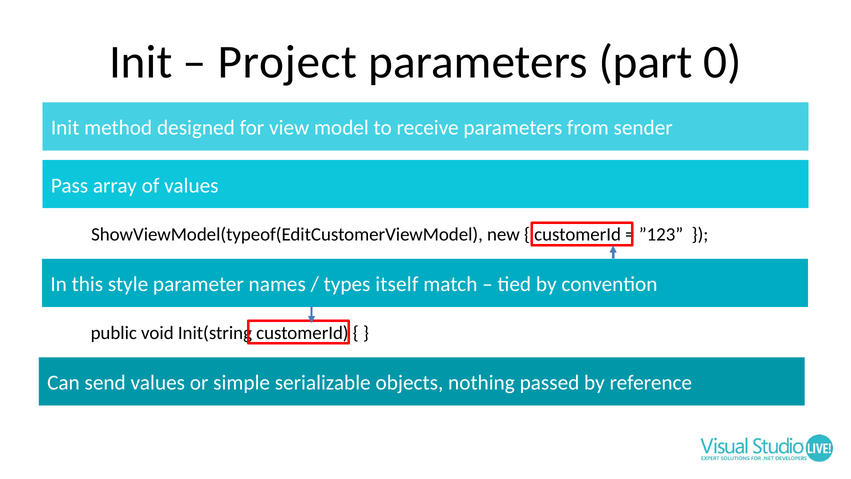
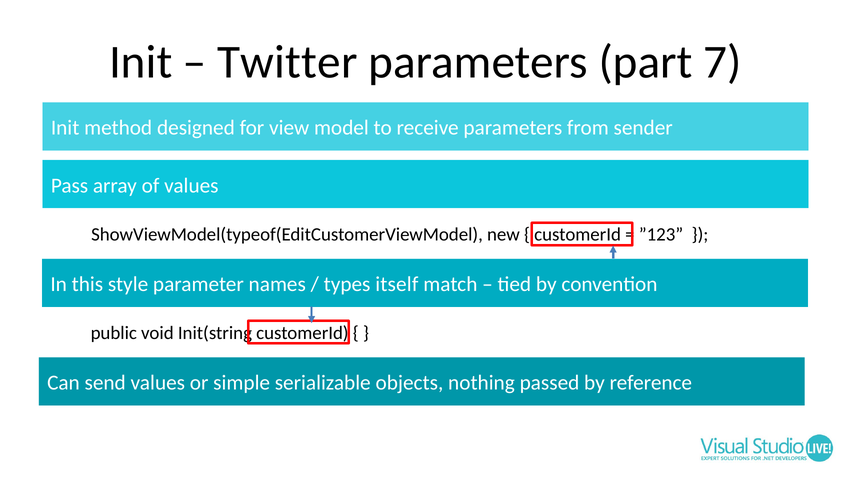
Project: Project -> Twitter
0: 0 -> 7
